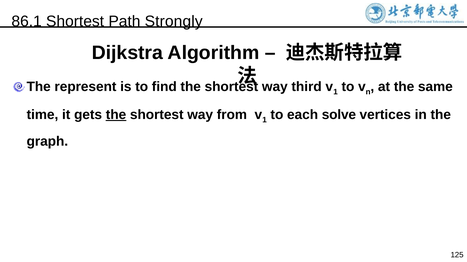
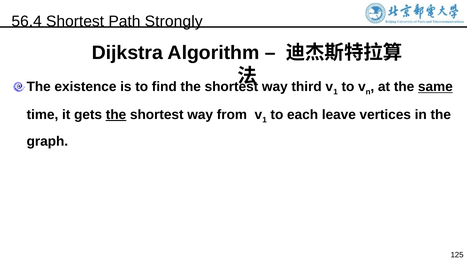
86.1: 86.1 -> 56.4
represent: represent -> existence
same underline: none -> present
solve: solve -> leave
